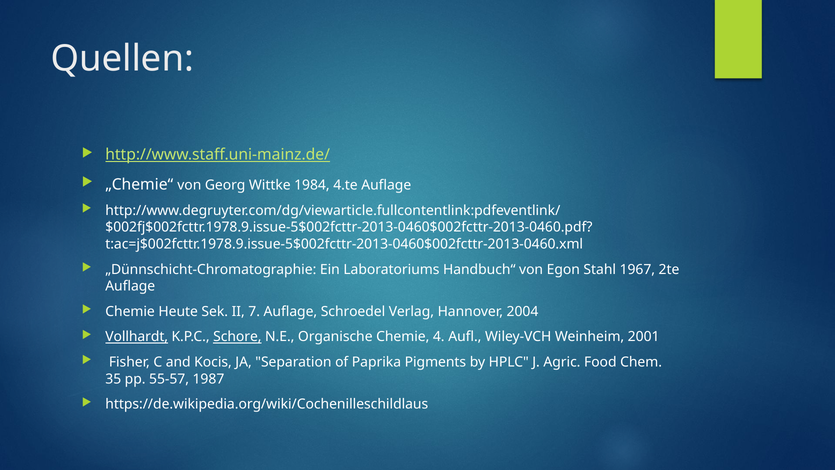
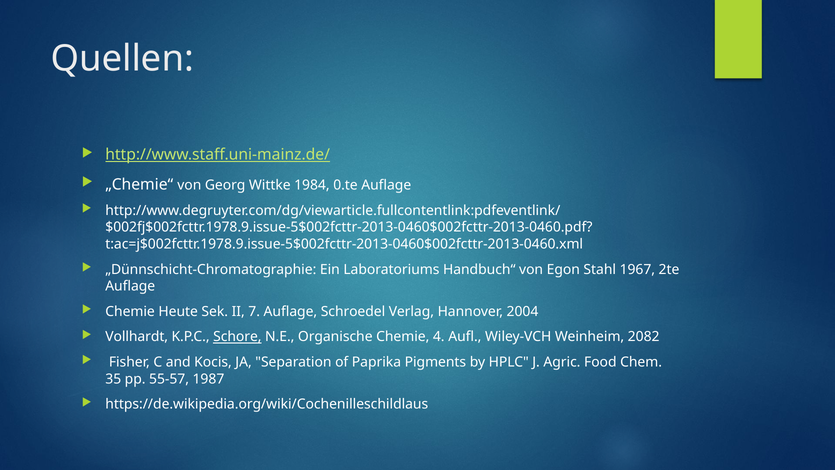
4.te: 4.te -> 0.te
Vollhardt underline: present -> none
2001: 2001 -> 2082
